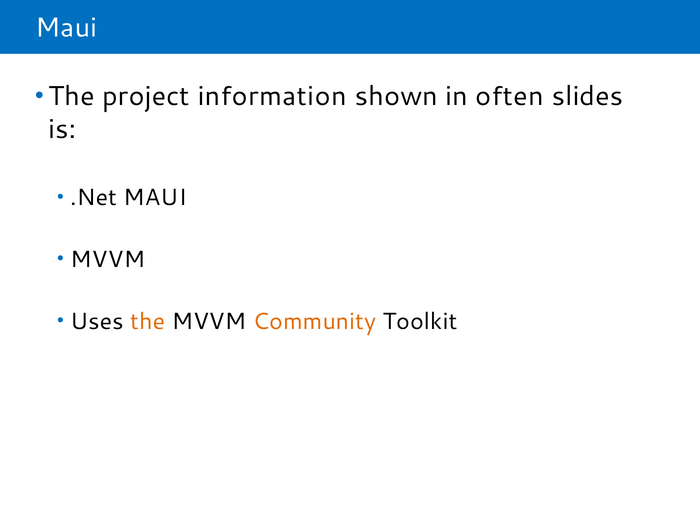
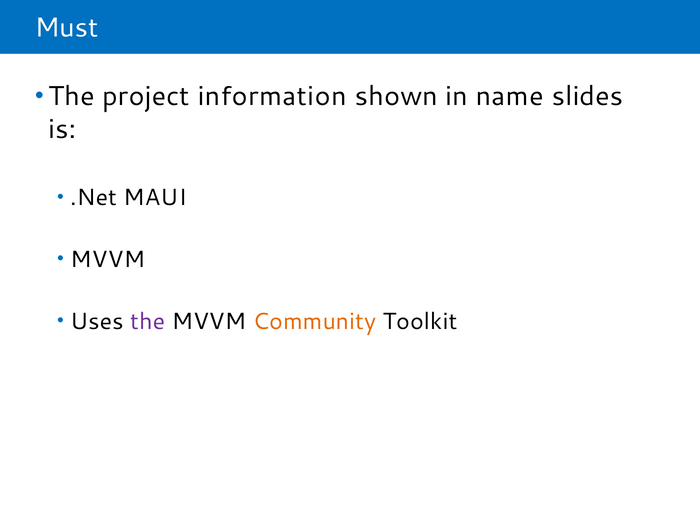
Maui at (66, 28): Maui -> Must
often: often -> name
the at (148, 321) colour: orange -> purple
